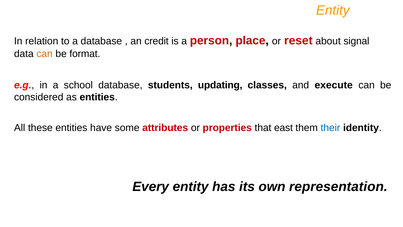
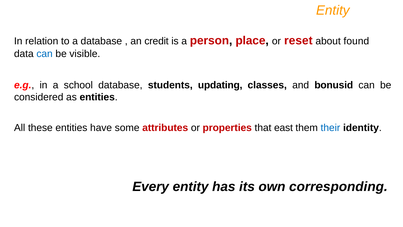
signal: signal -> found
can at (45, 54) colour: orange -> blue
format: format -> visible
execute: execute -> bonusid
representation: representation -> corresponding
